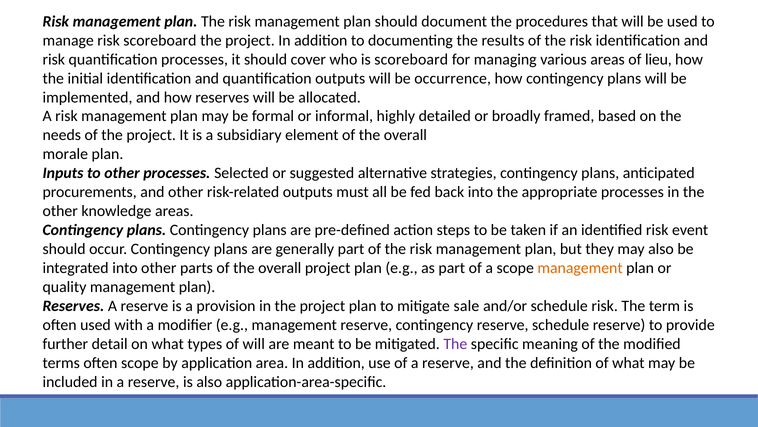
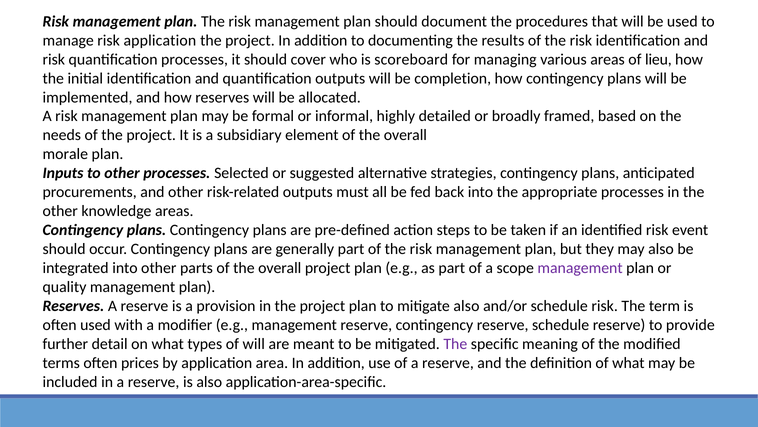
risk scoreboard: scoreboard -> application
occurrence: occurrence -> completion
management at (580, 268) colour: orange -> purple
mitigate sale: sale -> also
often scope: scope -> prices
